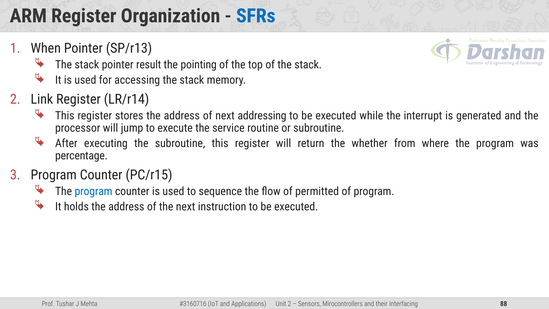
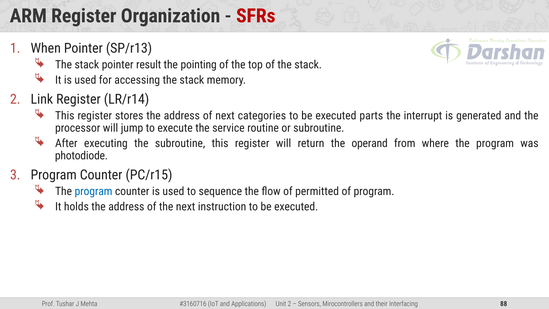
SFRs colour: blue -> red
addressing: addressing -> categories
while: while -> parts
whether: whether -> operand
percentage: percentage -> photodiode
